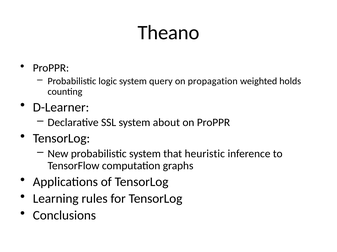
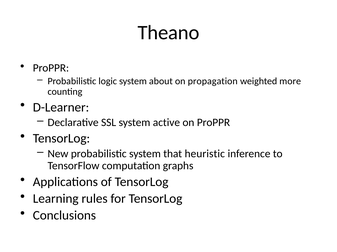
query: query -> about
holds: holds -> more
about: about -> active
